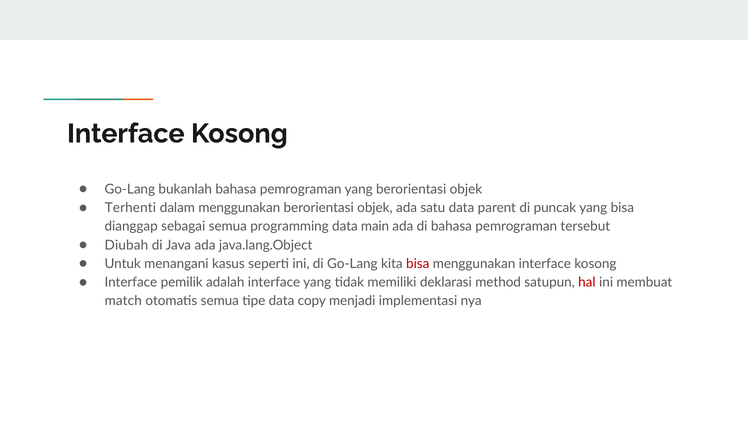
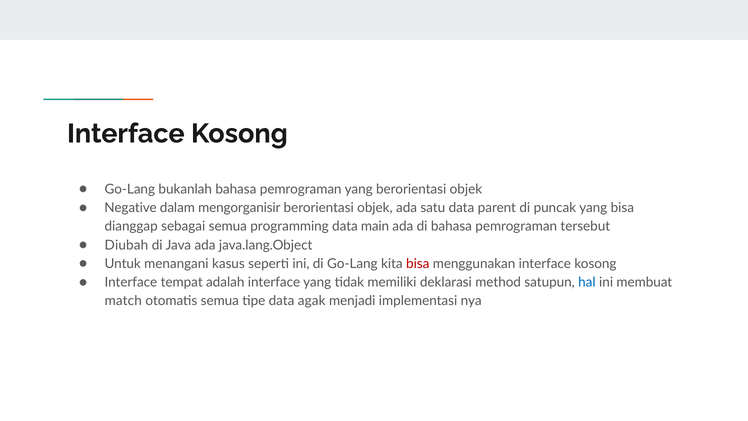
Terhenti: Terhenti -> Negative
dalam menggunakan: menggunakan -> mengorganisir
pemilik: pemilik -> tempat
hal colour: red -> blue
copy: copy -> agak
